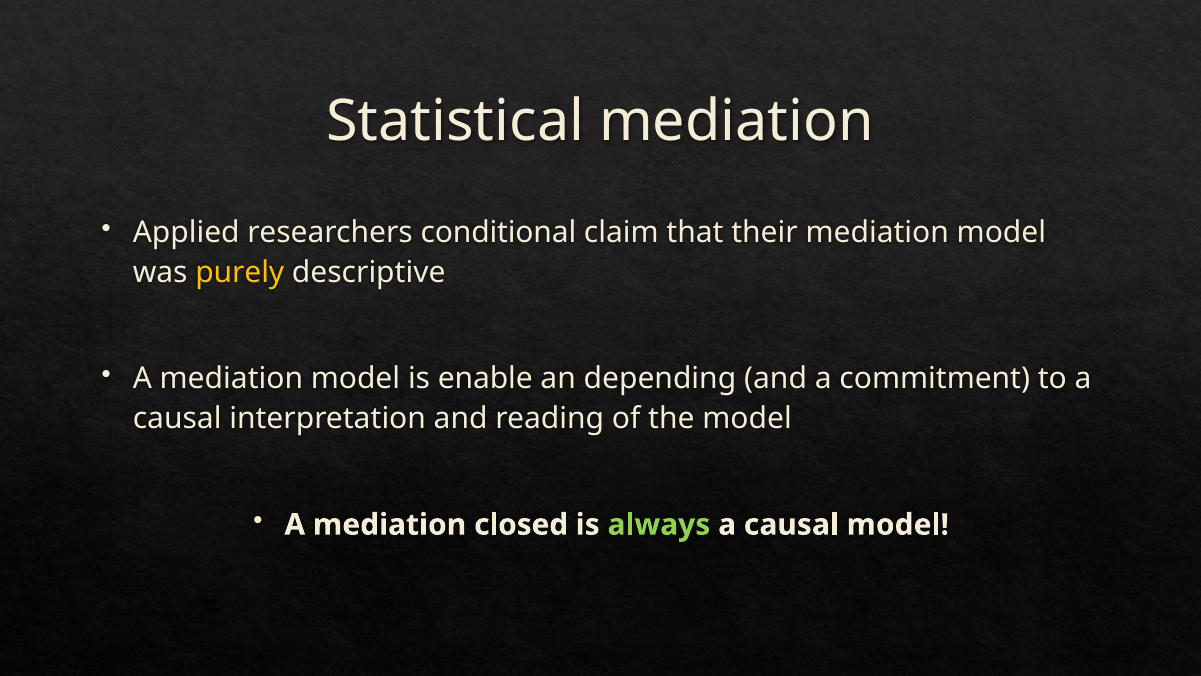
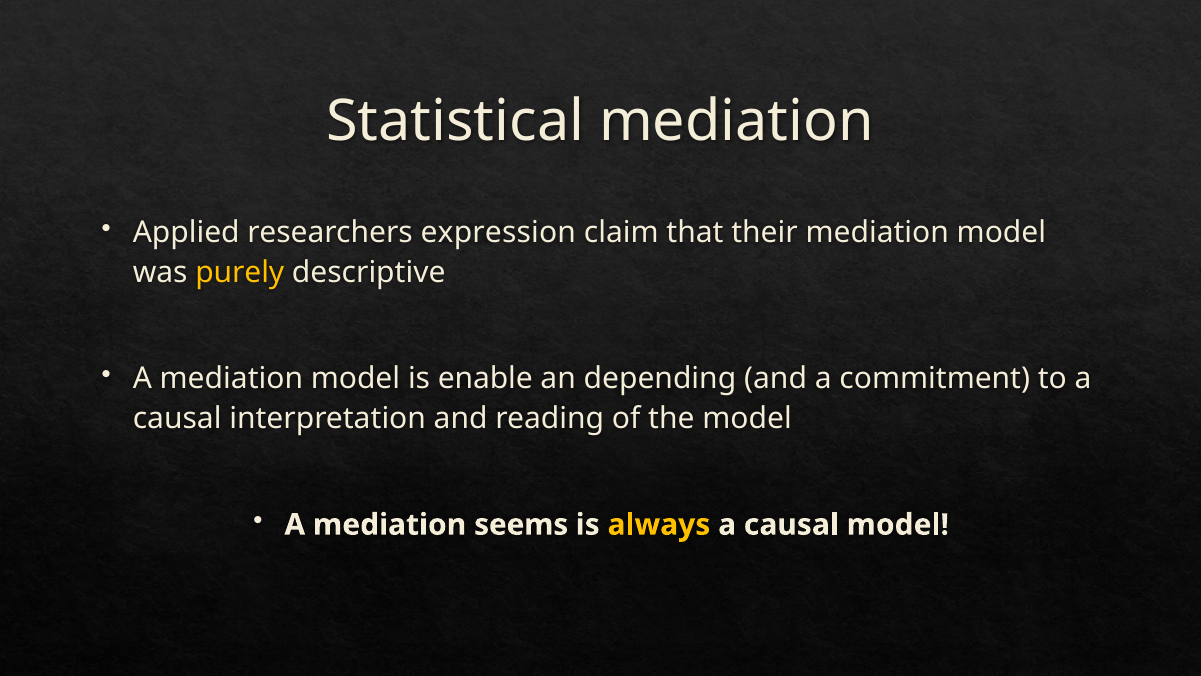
conditional: conditional -> expression
closed: closed -> seems
always colour: light green -> yellow
